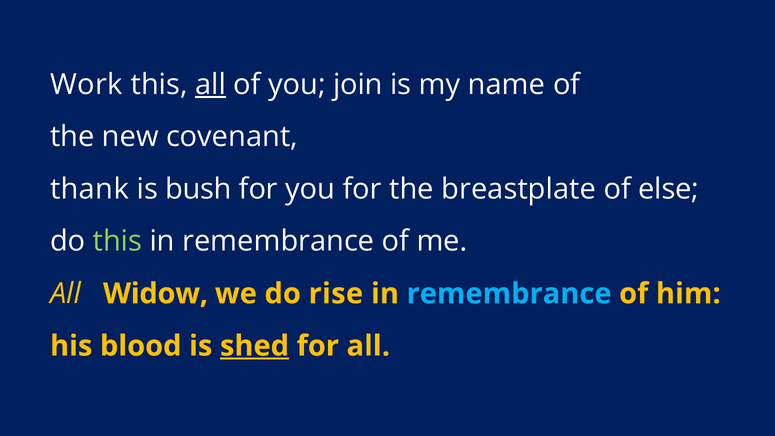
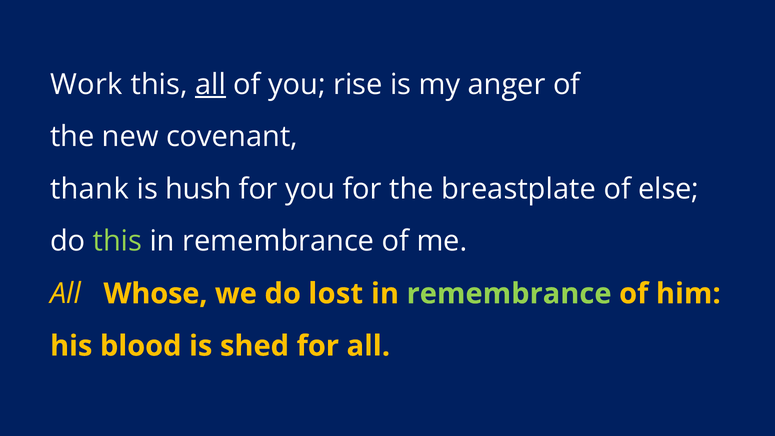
join: join -> rise
name: name -> anger
bush: bush -> hush
Widow: Widow -> Whose
rise: rise -> lost
remembrance at (509, 294) colour: light blue -> light green
shed underline: present -> none
